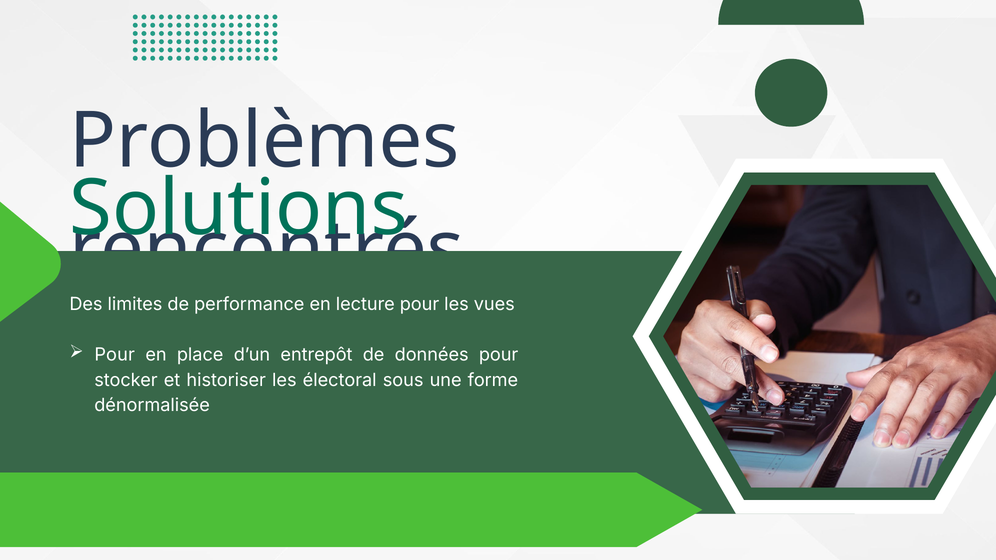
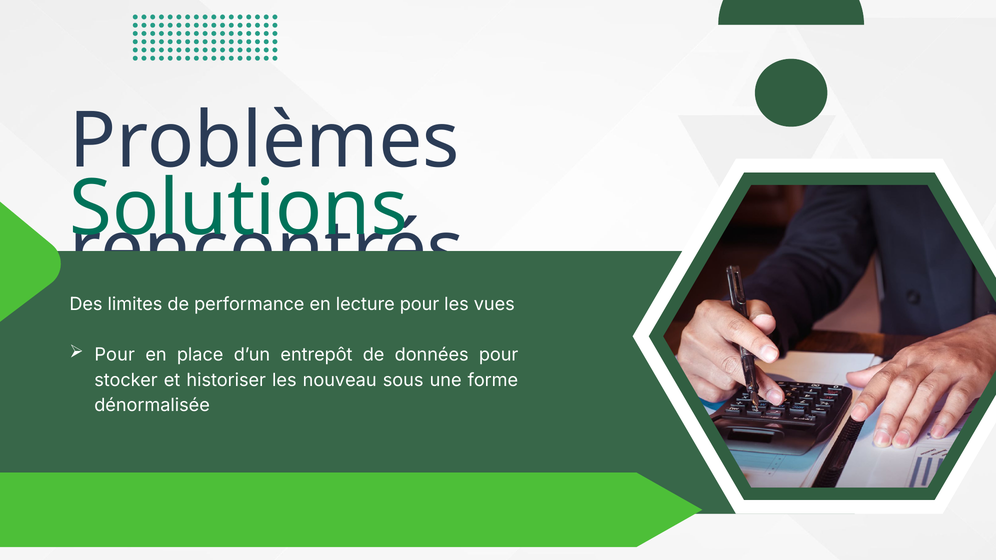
électoral: électoral -> nouveau
